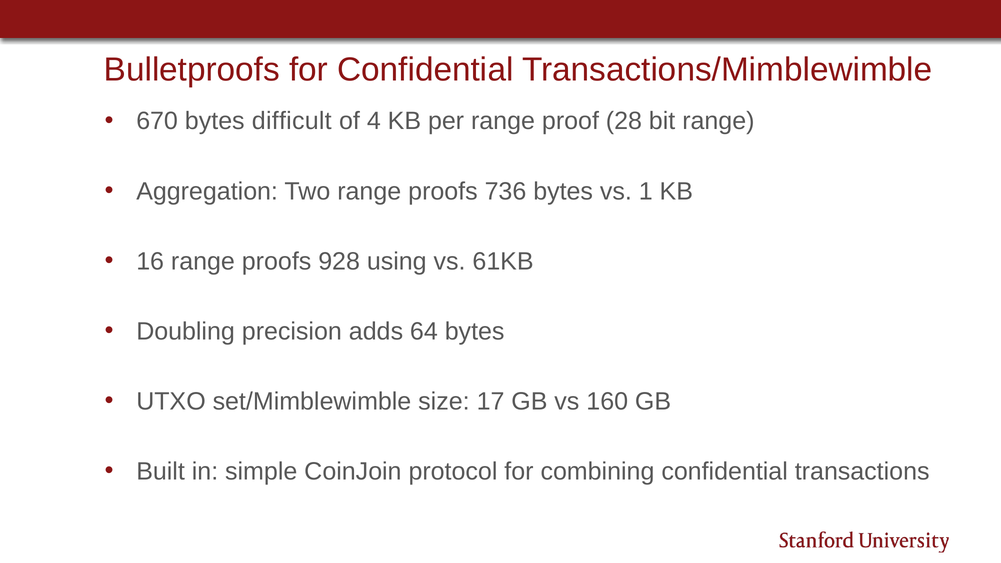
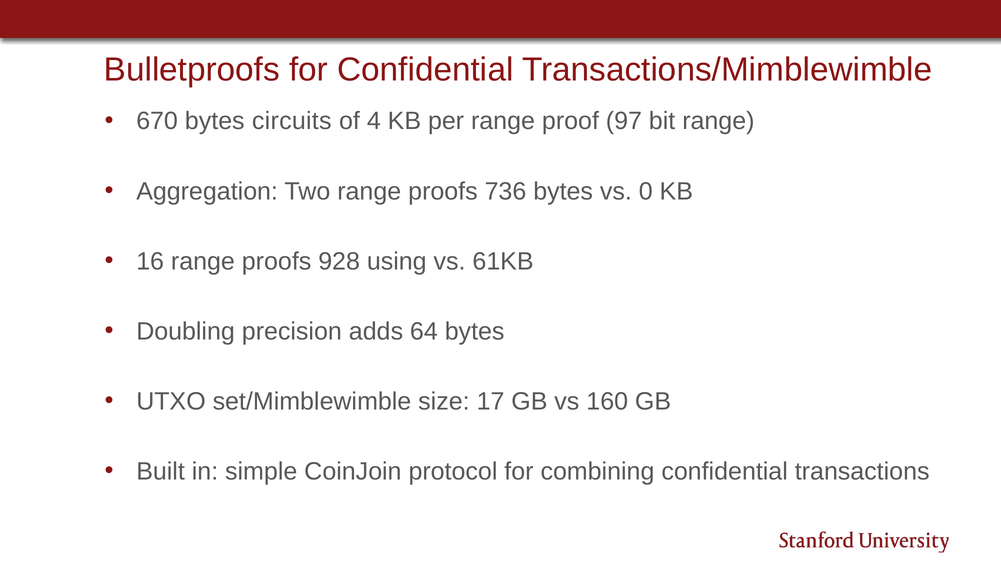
difficult: difficult -> circuits
28: 28 -> 97
1: 1 -> 0
